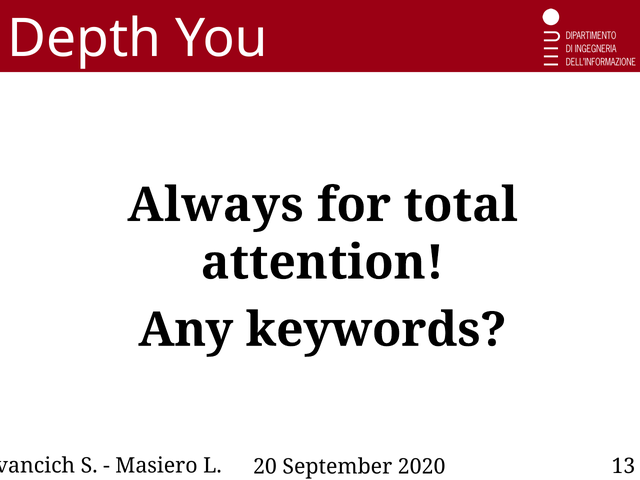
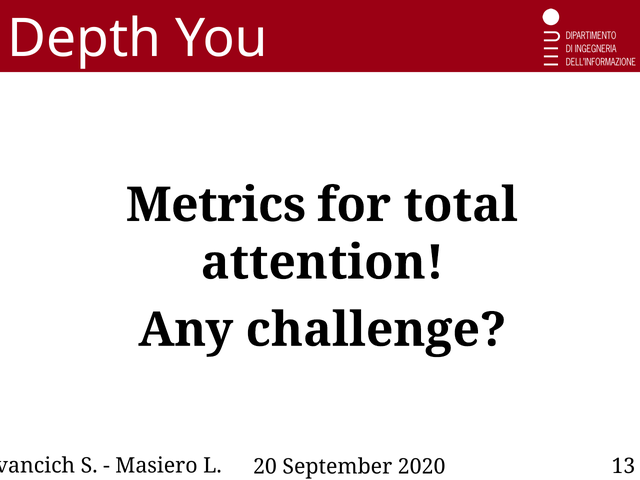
Always: Always -> Metrics
keywords: keywords -> challenge
